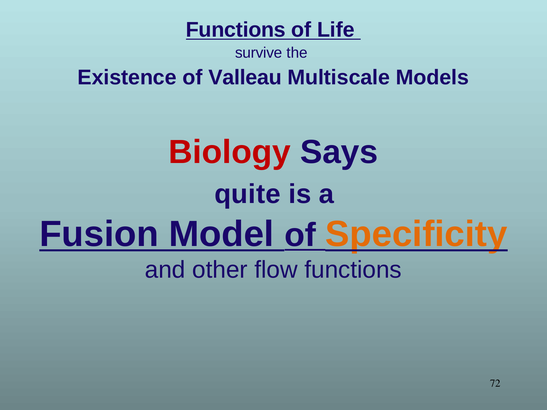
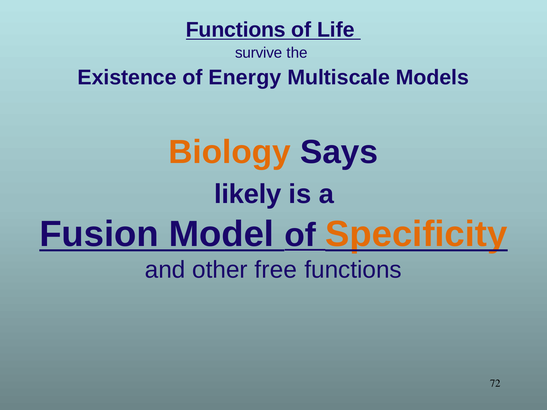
Valleau: Valleau -> Energy
Biology colour: red -> orange
quite: quite -> likely
flow: flow -> free
